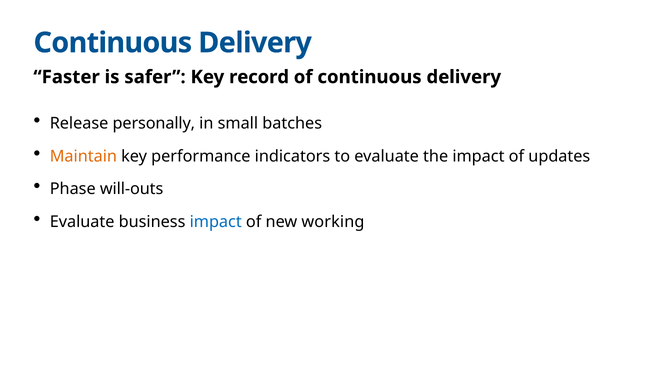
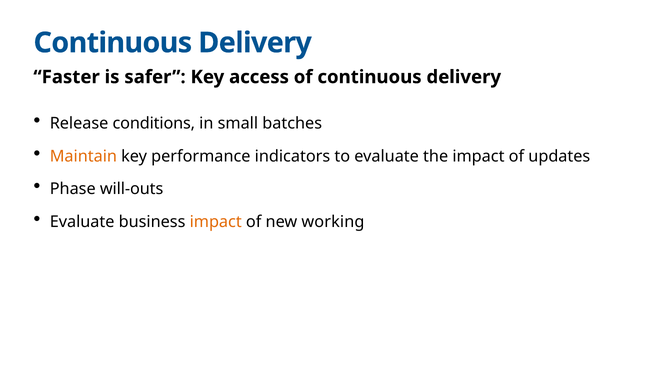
record: record -> access
personally: personally -> conditions
impact at (216, 222) colour: blue -> orange
